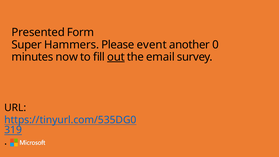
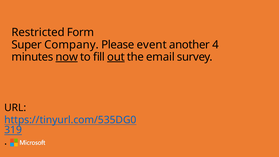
Presented: Presented -> Restricted
Hammers: Hammers -> Company
0: 0 -> 4
now underline: none -> present
